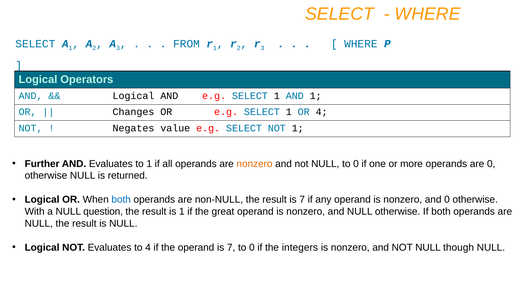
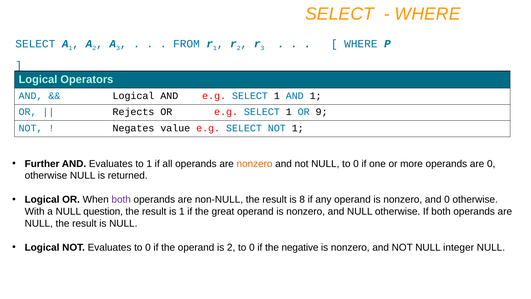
Changes: Changes -> Rejects
OR 4: 4 -> 9
both at (121, 199) colour: blue -> purple
result is 7: 7 -> 8
Evaluates to 4: 4 -> 0
operand is 7: 7 -> 2
integers: integers -> negative
though: though -> integer
